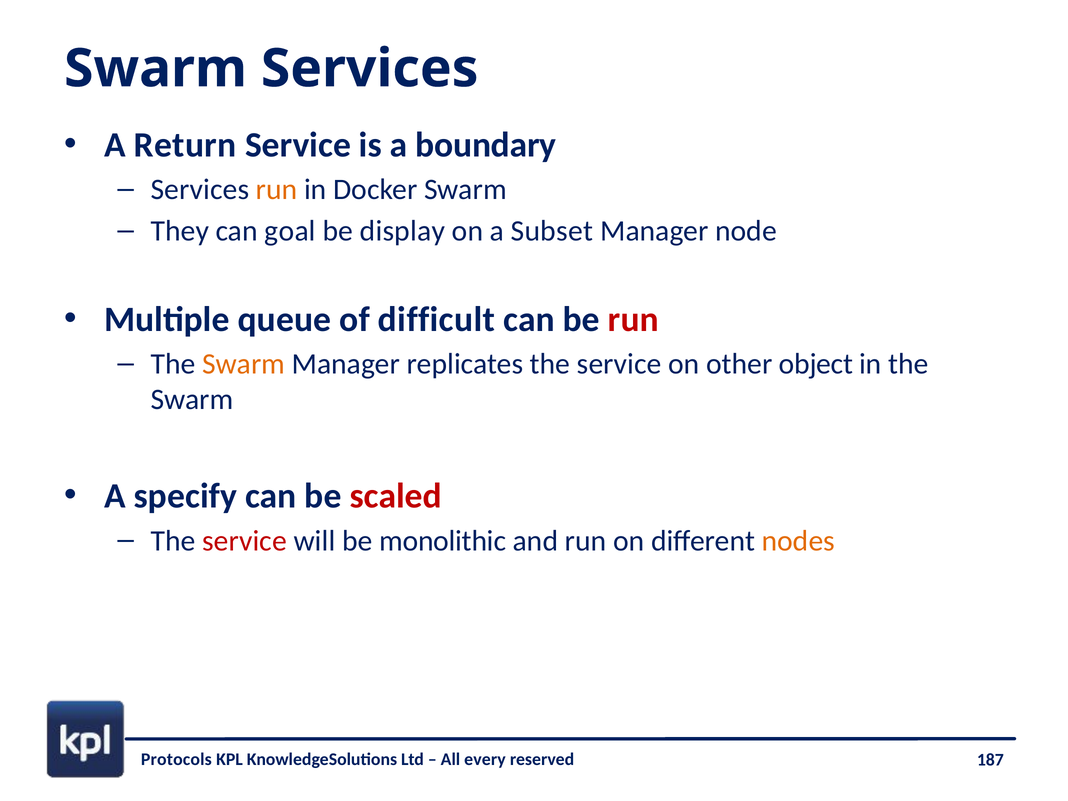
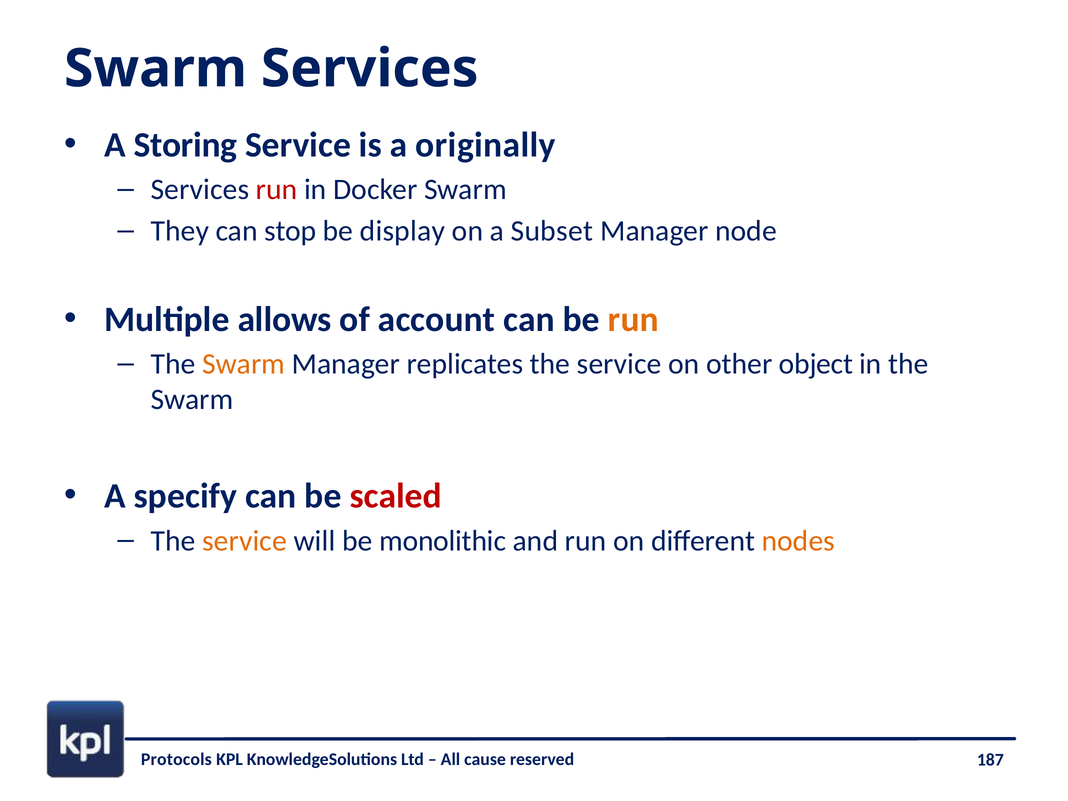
Return: Return -> Storing
boundary: boundary -> originally
run at (277, 190) colour: orange -> red
goal: goal -> stop
queue: queue -> allows
difficult: difficult -> account
run at (633, 319) colour: red -> orange
service at (245, 541) colour: red -> orange
every: every -> cause
